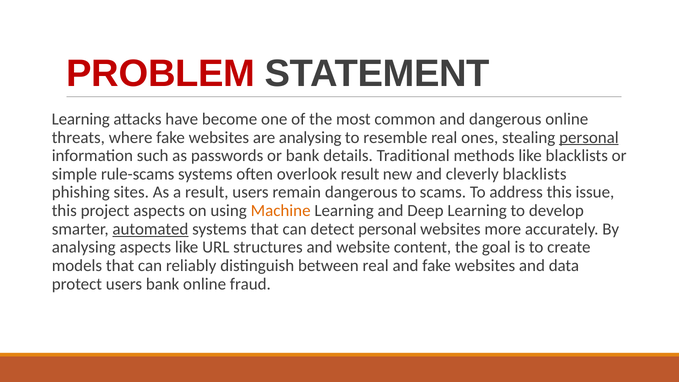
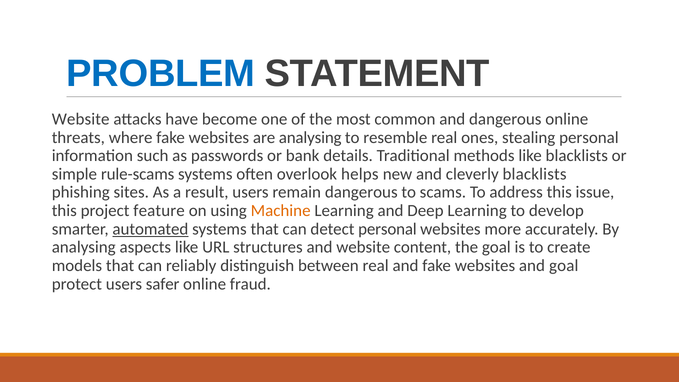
PROBLEM colour: red -> blue
Learning at (81, 119): Learning -> Website
personal at (589, 137) underline: present -> none
overlook result: result -> helps
project aspects: aspects -> feature
and data: data -> goal
users bank: bank -> safer
